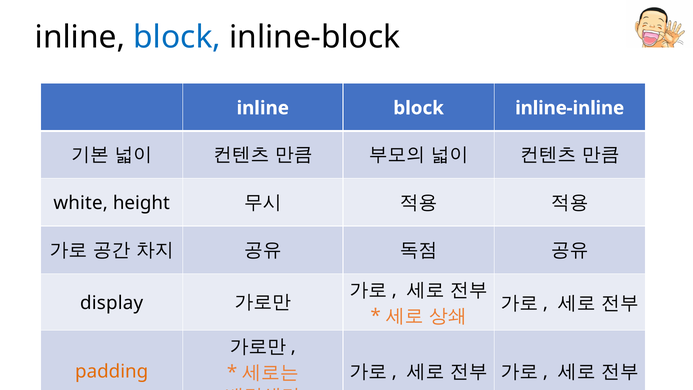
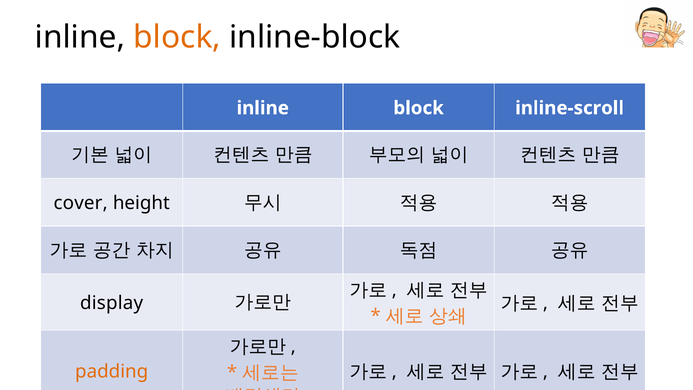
block at (177, 37) colour: blue -> orange
inline-inline: inline-inline -> inline-scroll
white: white -> cover
